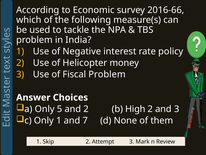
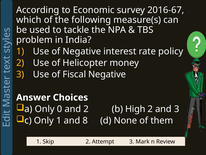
2016-66: 2016-66 -> 2016-67
Fiscal Problem: Problem -> Negative
5: 5 -> 0
7: 7 -> 8
